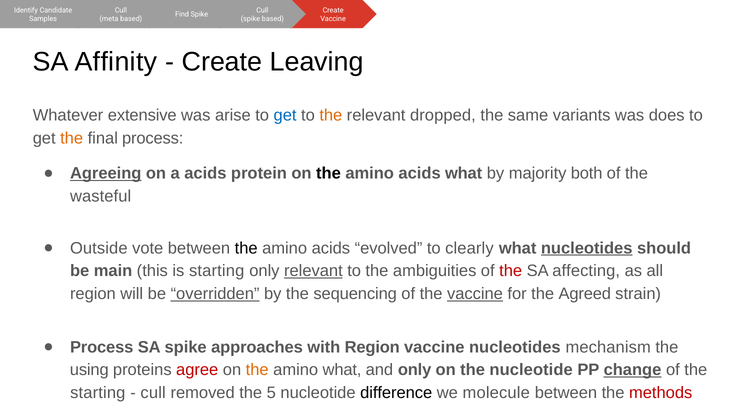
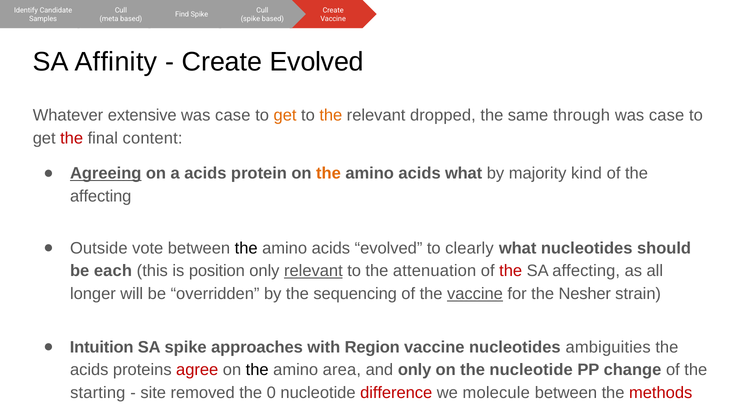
Create Leaving: Leaving -> Evolved
arise at (233, 115): arise -> case
get at (285, 115) colour: blue -> orange
variants: variants -> through
does at (667, 115): does -> case
the at (72, 138) colour: orange -> red
final process: process -> content
the at (328, 173) colour: black -> orange
both: both -> kind
wasteful at (101, 196): wasteful -> affecting
nucleotides at (587, 248) underline: present -> none
main: main -> each
is starting: starting -> position
ambiguities: ambiguities -> attenuation
region at (93, 293): region -> longer
overridden underline: present -> none
Agreed: Agreed -> Nesher
Process at (102, 347): Process -> Intuition
mechanism: mechanism -> ambiguities
using at (89, 369): using -> acids
the at (257, 369) colour: orange -> black
amino what: what -> area
change underline: present -> none
cull at (153, 392): cull -> site
5: 5 -> 0
difference colour: black -> red
